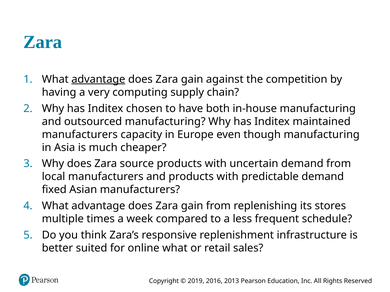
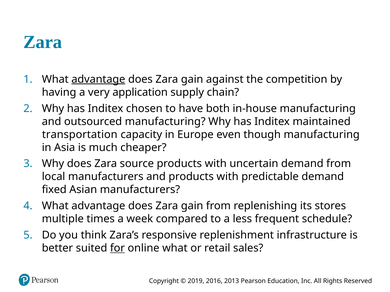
computing: computing -> application
manufacturers at (80, 135): manufacturers -> transportation
for underline: none -> present
